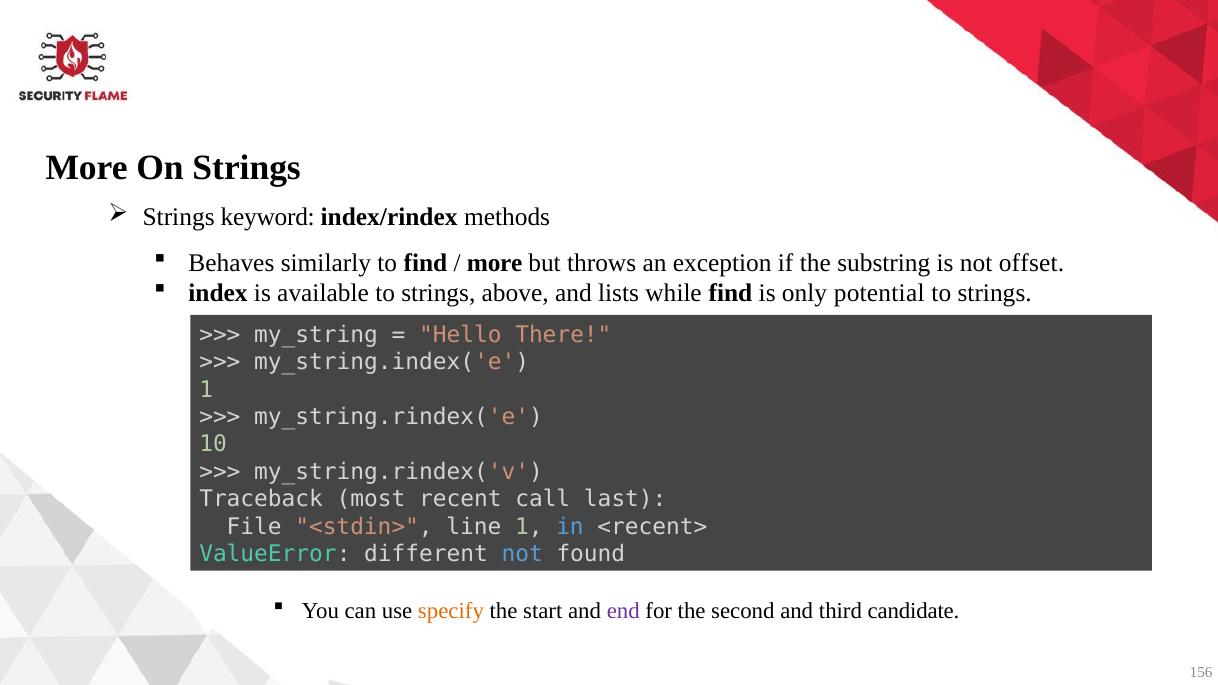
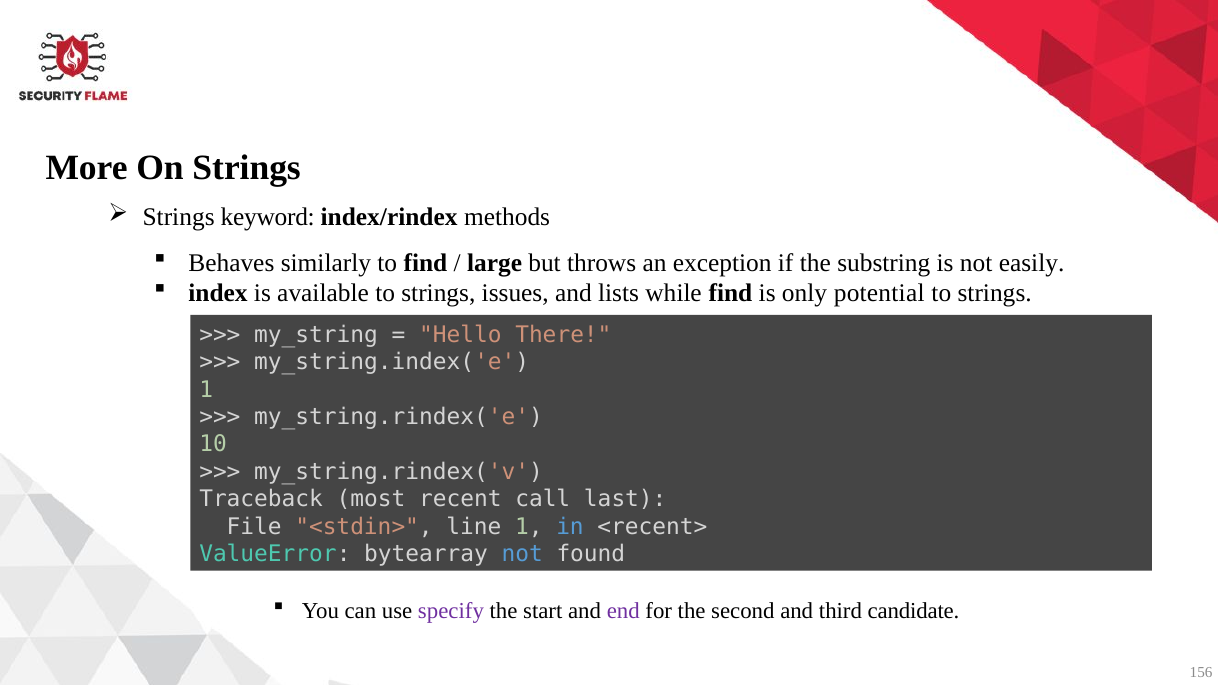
more at (495, 263): more -> large
offset: offset -> easily
above: above -> issues
different: different -> bytearray
specify colour: orange -> purple
